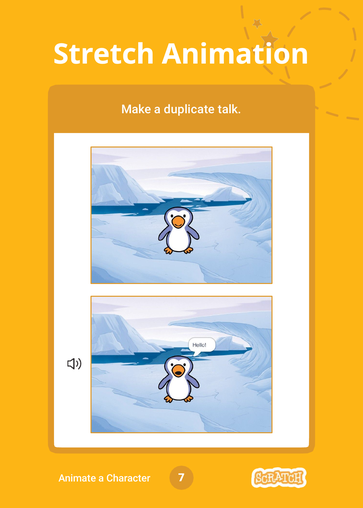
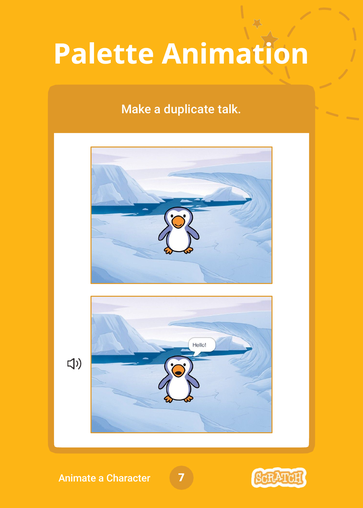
Stretch: Stretch -> Palette
